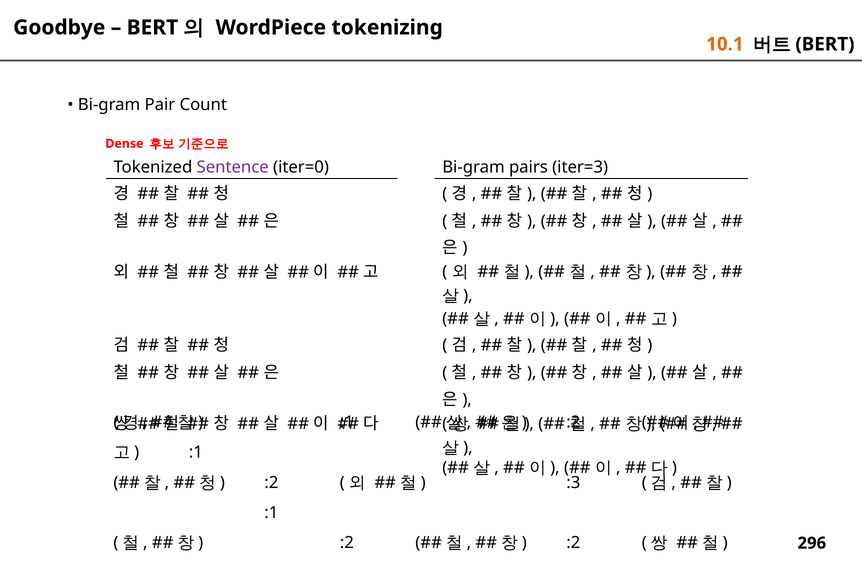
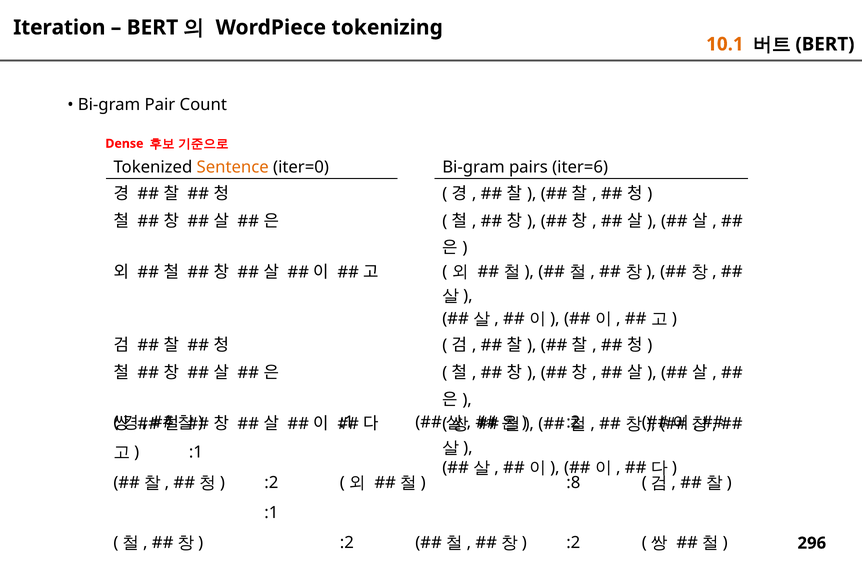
Goodbye: Goodbye -> Iteration
Sentence colour: purple -> orange
iter=3: iter=3 -> iter=6
:3: :3 -> :8
